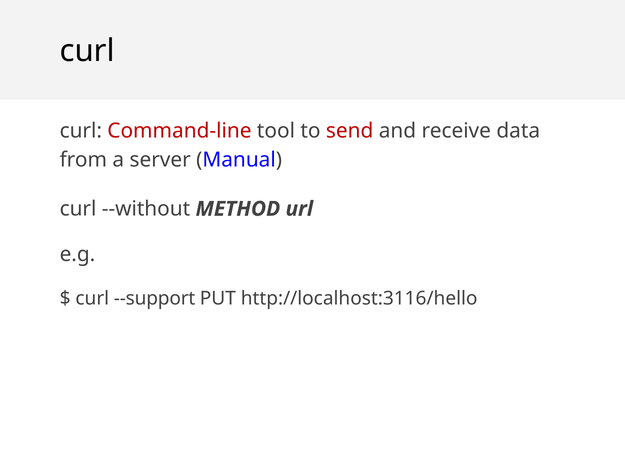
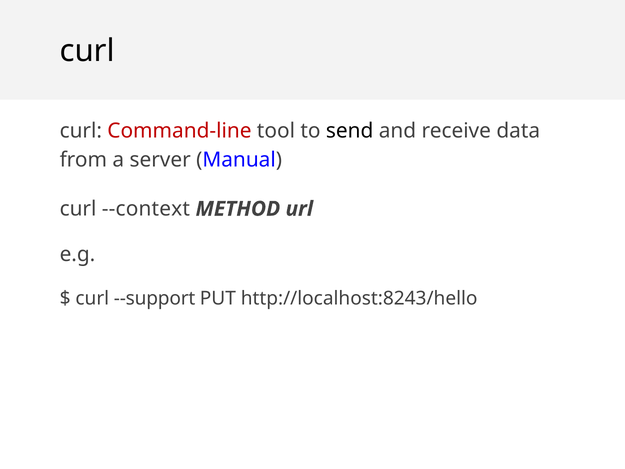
send colour: red -> black
--without: --without -> --context
http://localhost:3116/hello: http://localhost:3116/hello -> http://localhost:8243/hello
